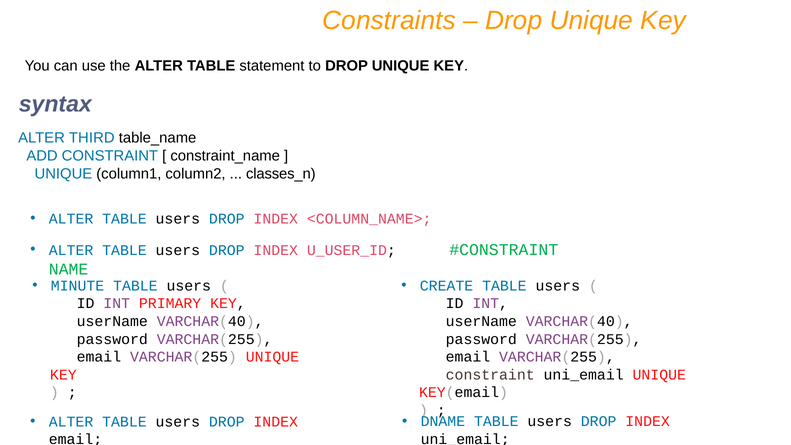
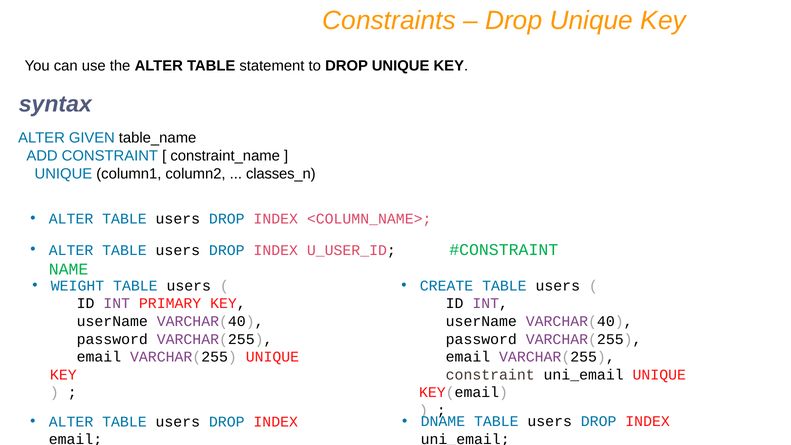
THIRD: THIRD -> GIVEN
MINUTE: MINUTE -> WEIGHT
